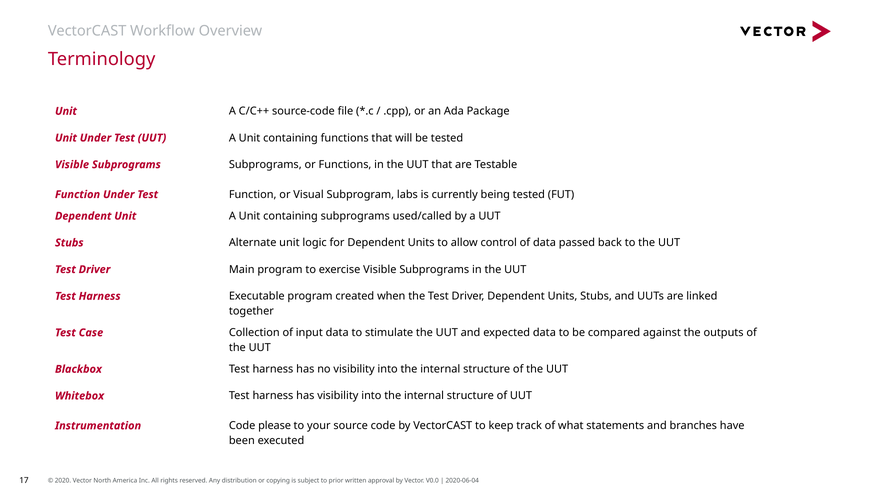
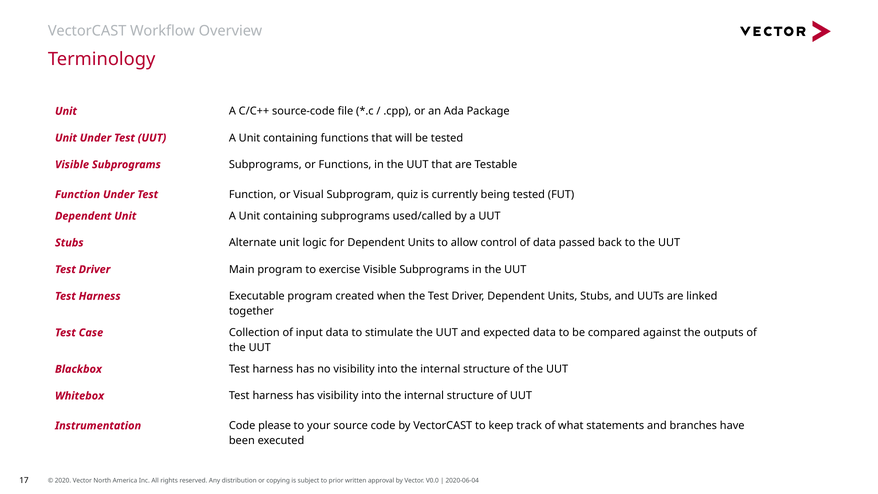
labs: labs -> quiz
